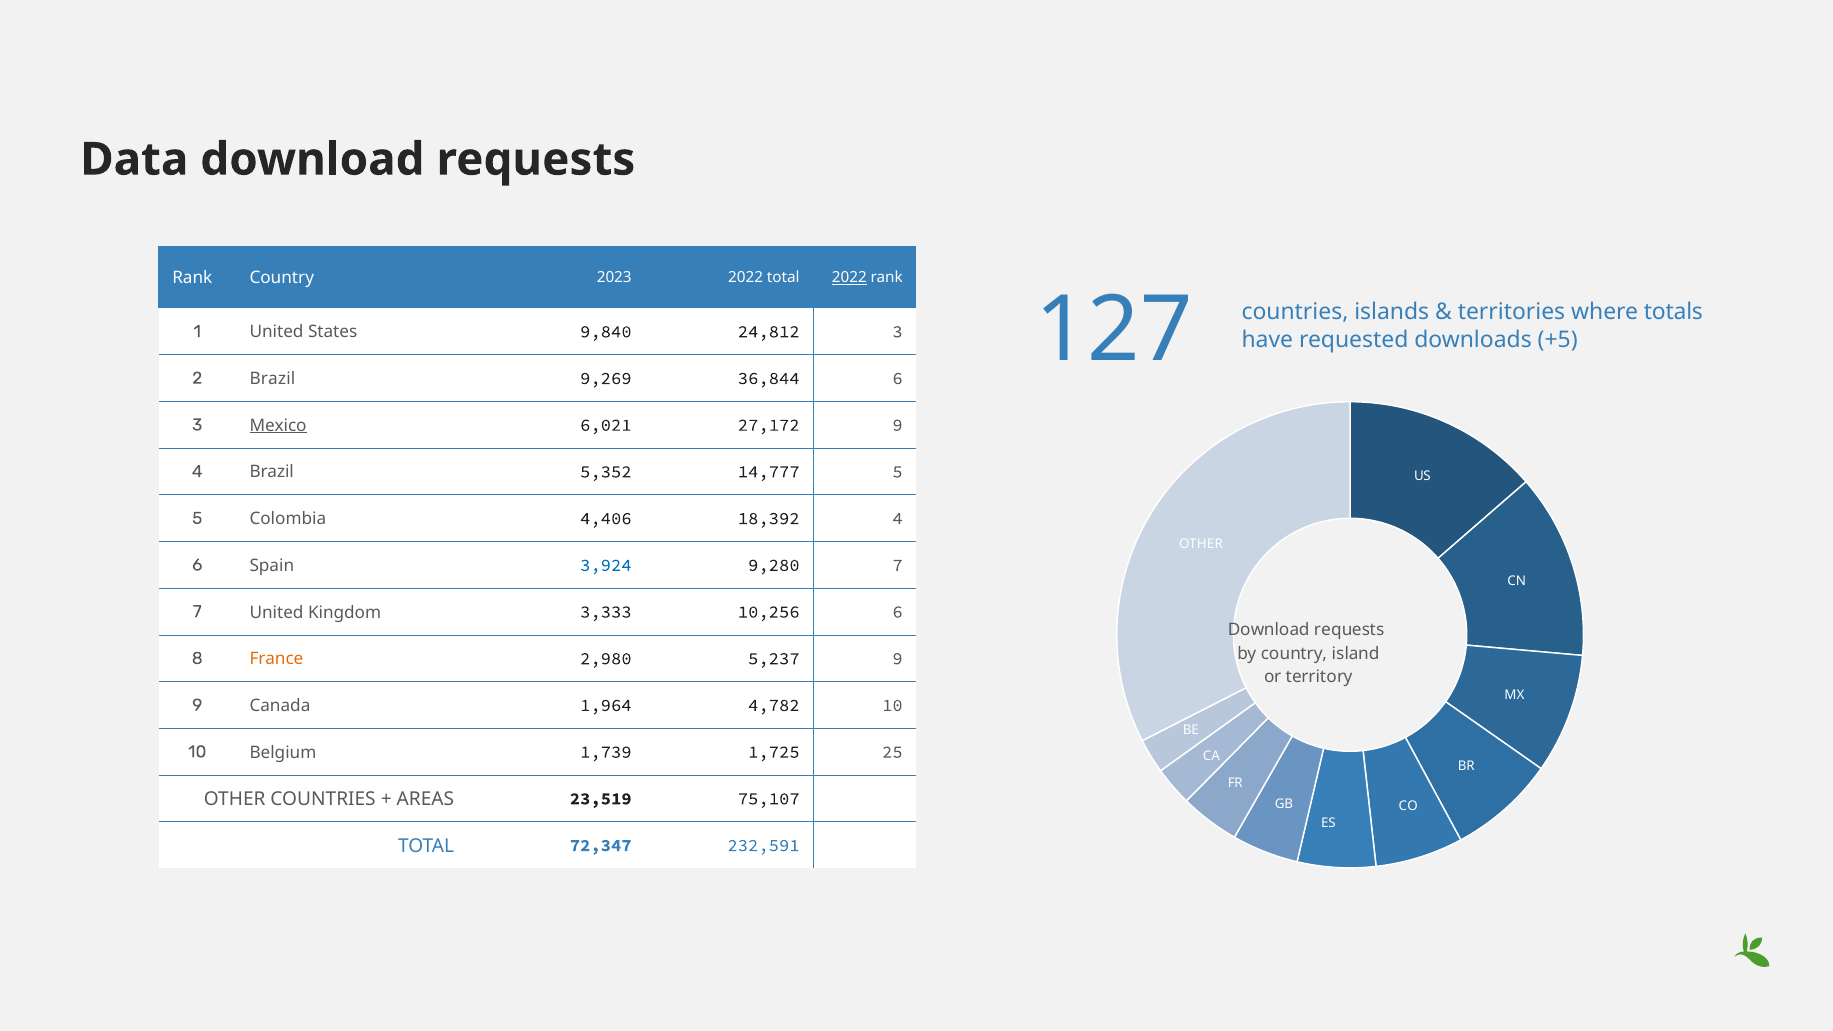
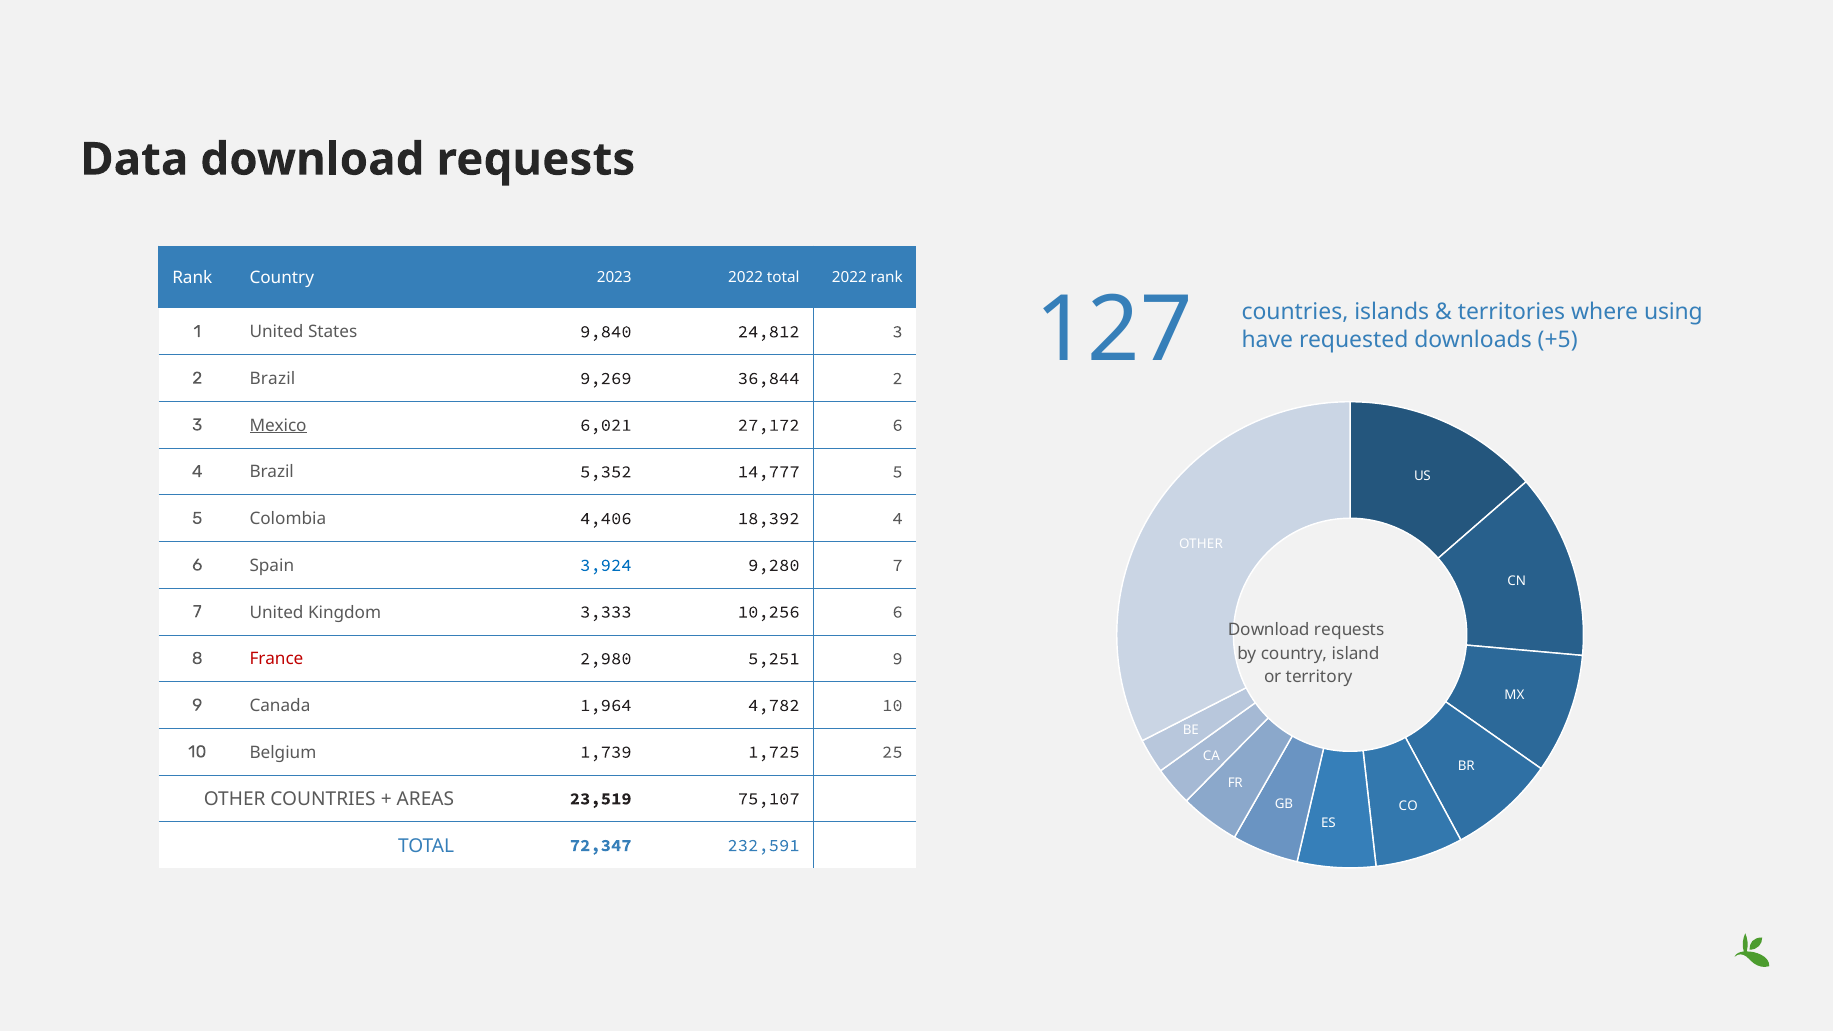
2022 at (849, 278) underline: present -> none
totals: totals -> using
36,844 6: 6 -> 2
27,172 9: 9 -> 6
France colour: orange -> red
5,237: 5,237 -> 5,251
